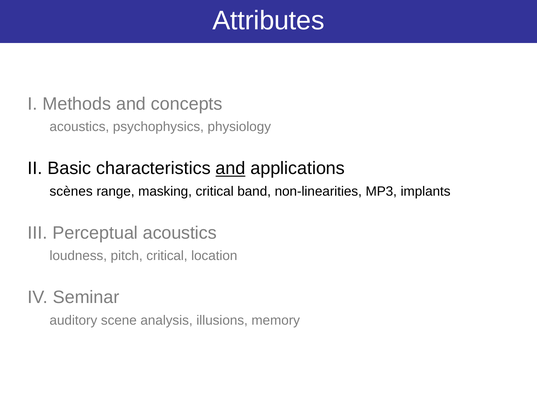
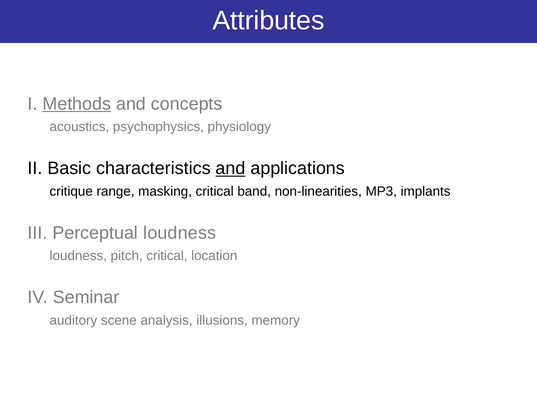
Methods underline: none -> present
scènes: scènes -> critique
Perceptual acoustics: acoustics -> loudness
